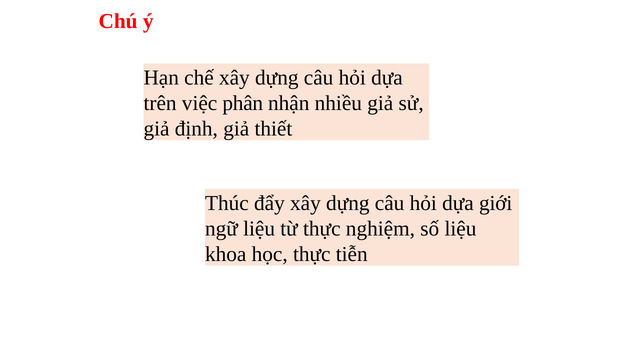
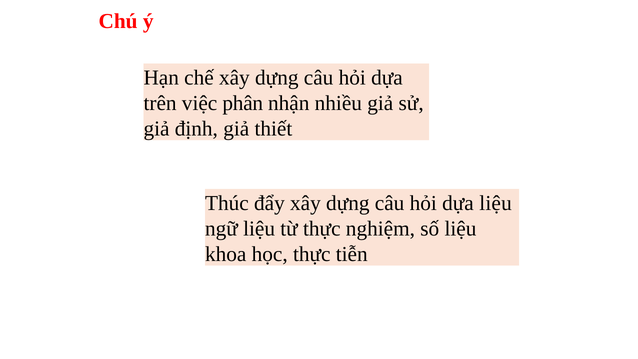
dựa giới: giới -> liệu
